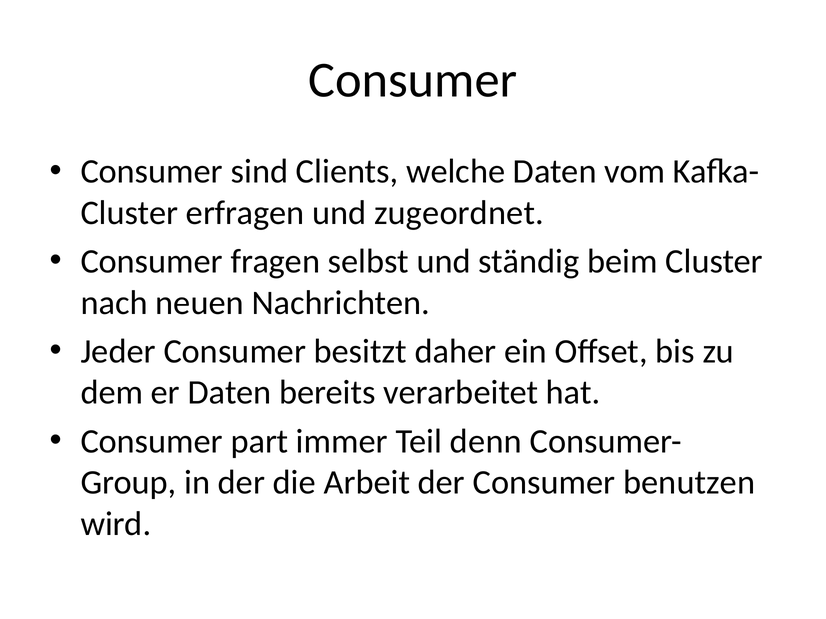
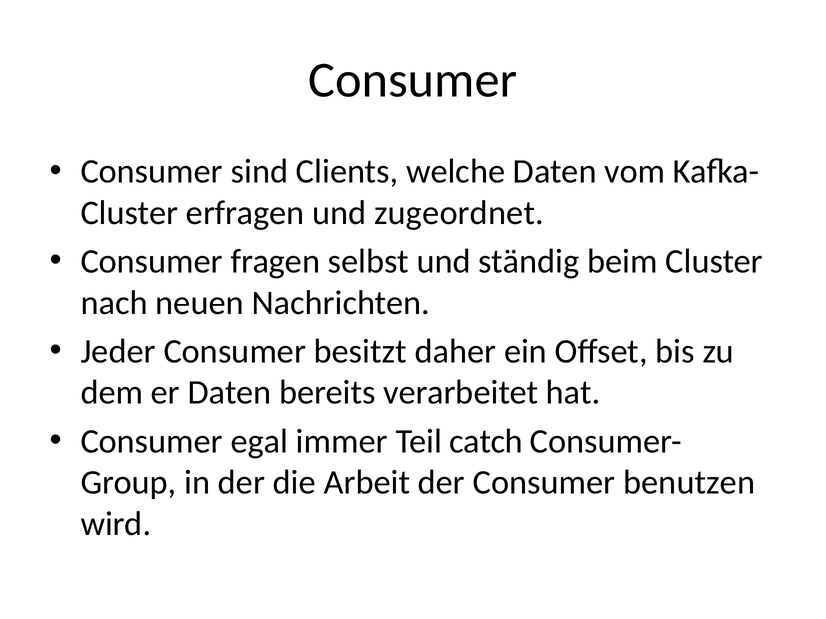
part: part -> egal
denn: denn -> catch
